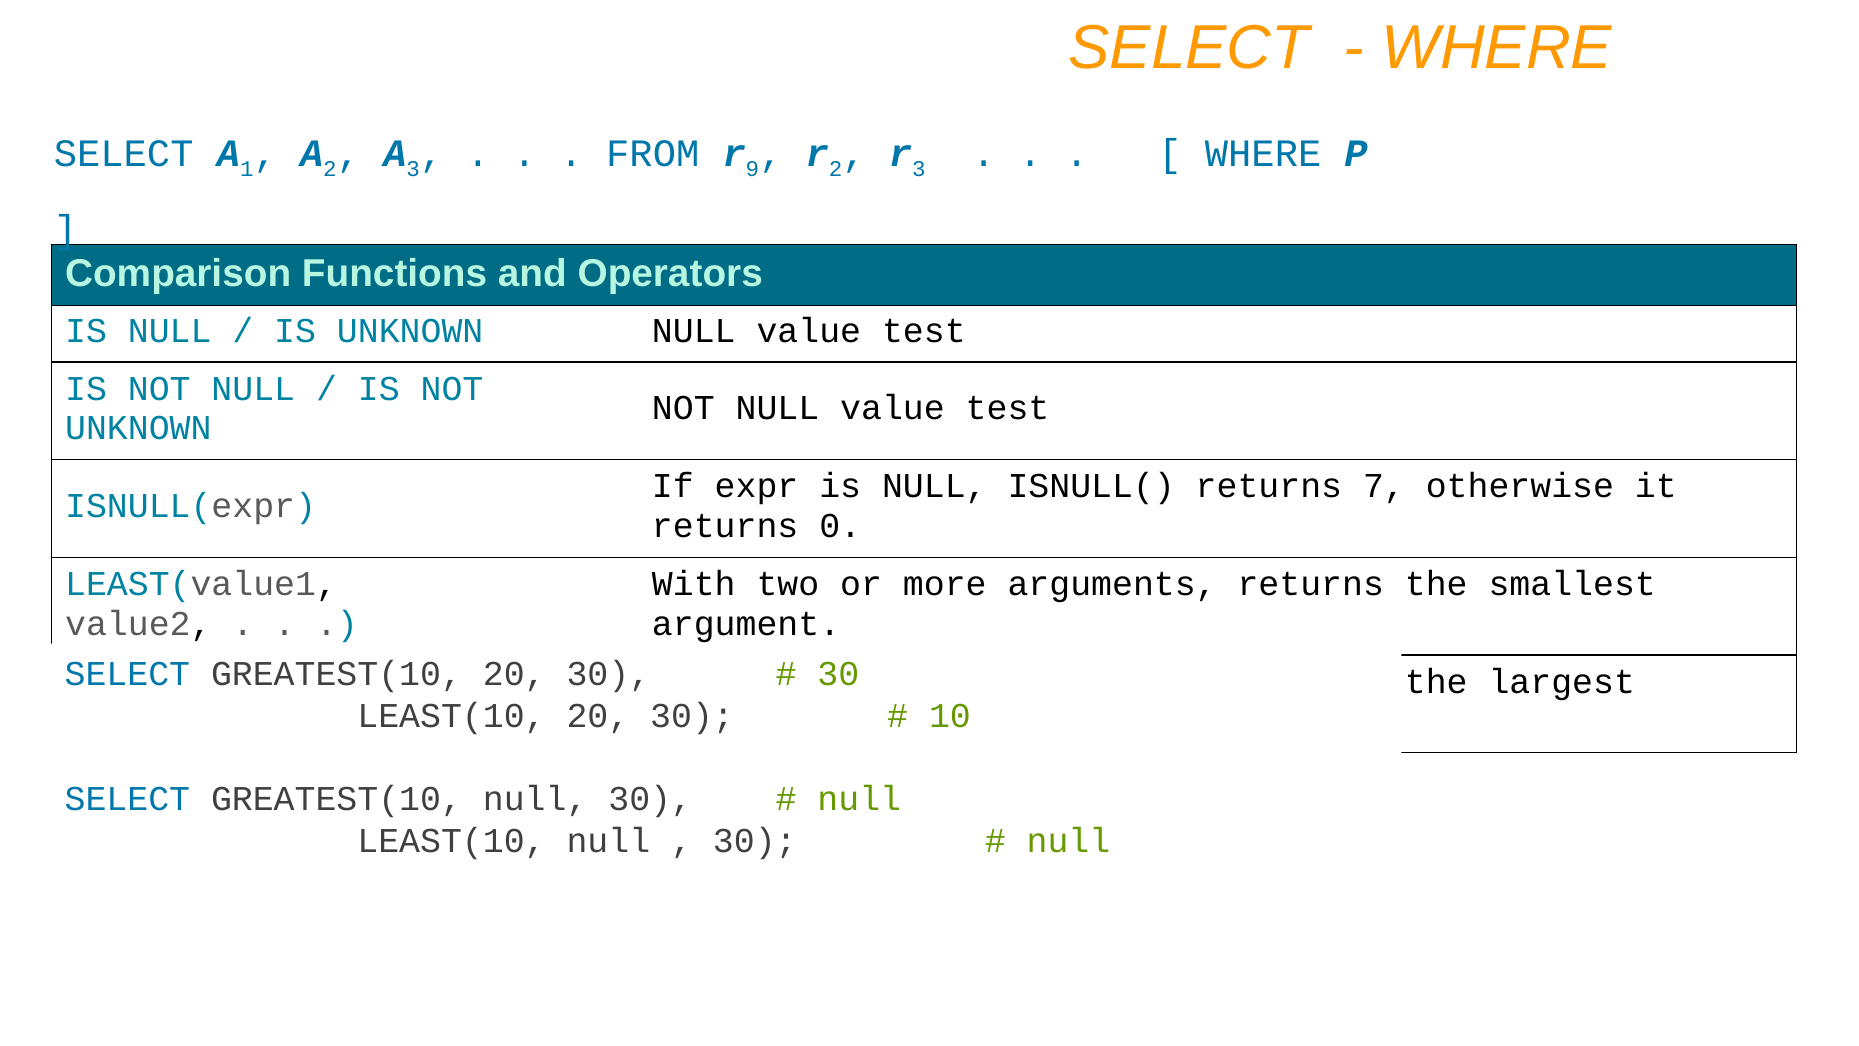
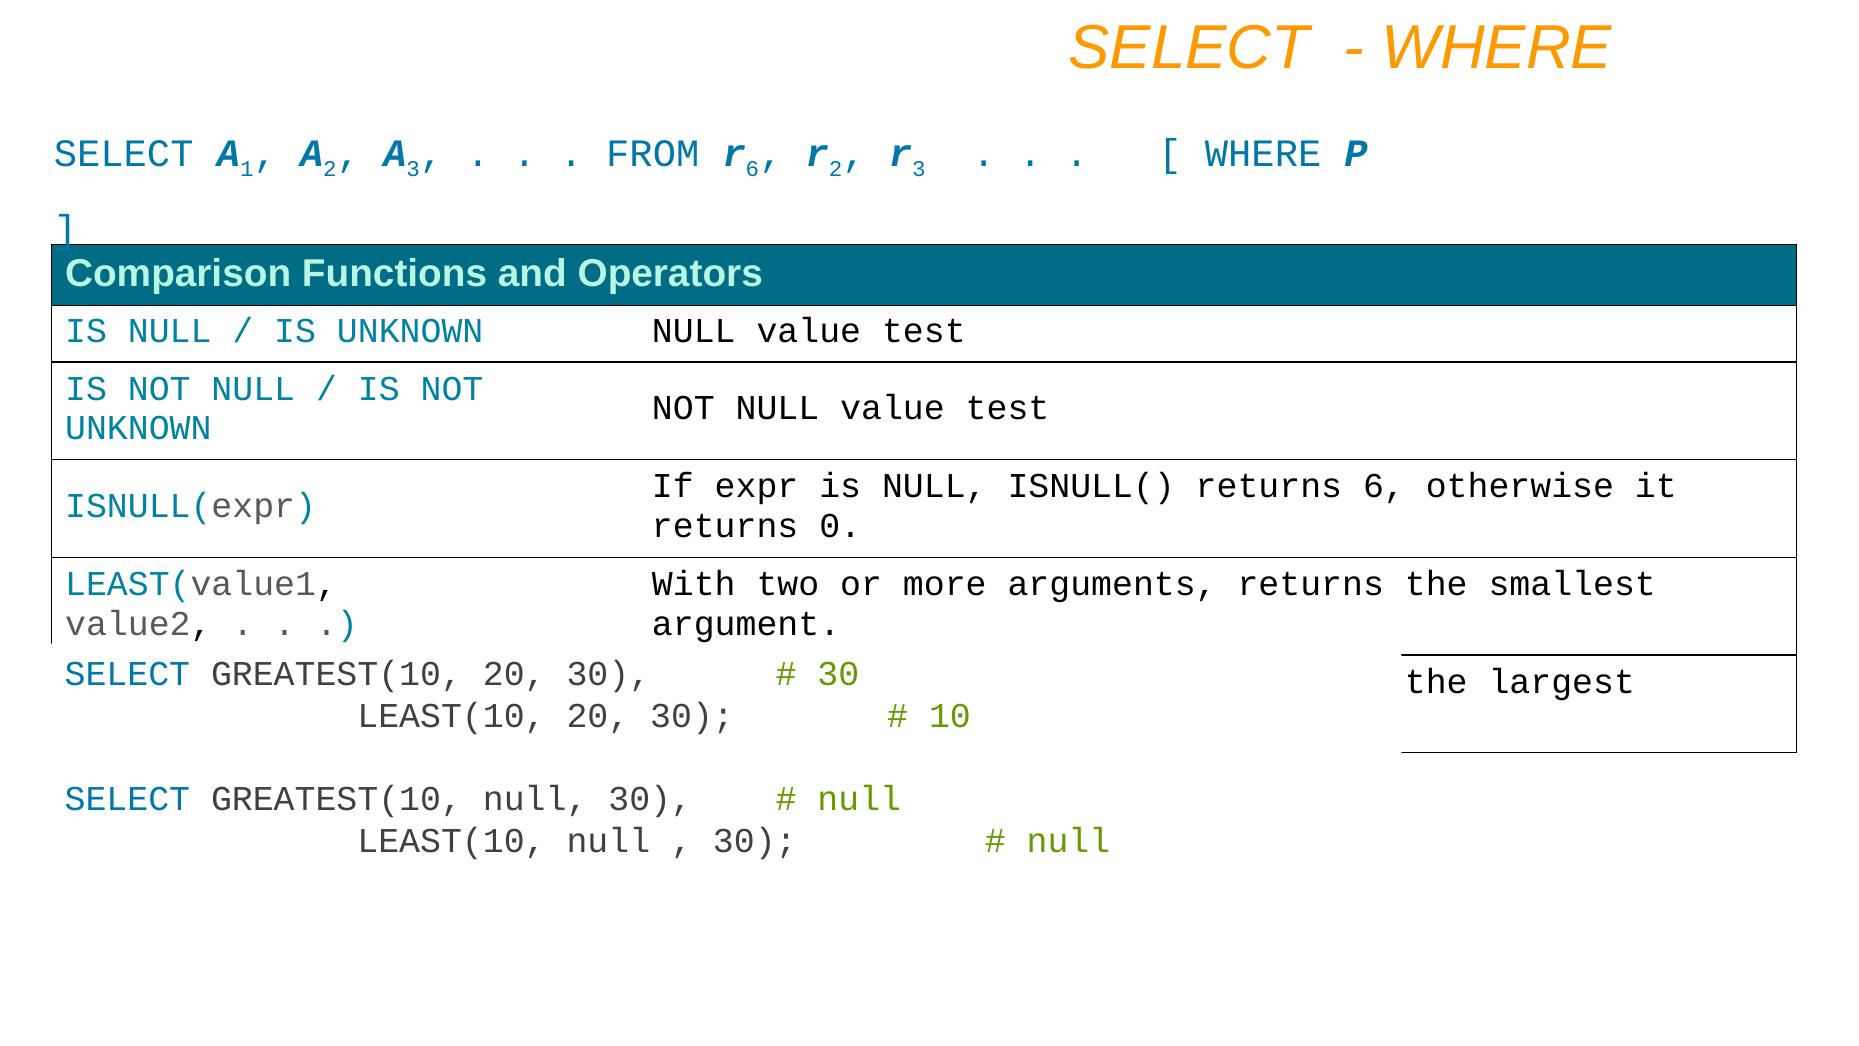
9 at (752, 169): 9 -> 6
returns 7: 7 -> 6
